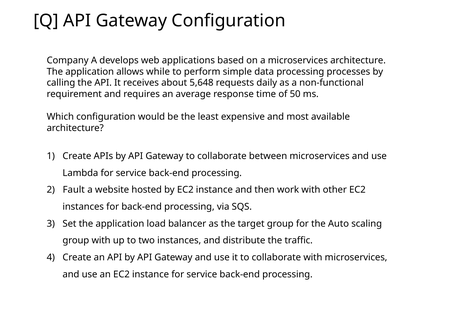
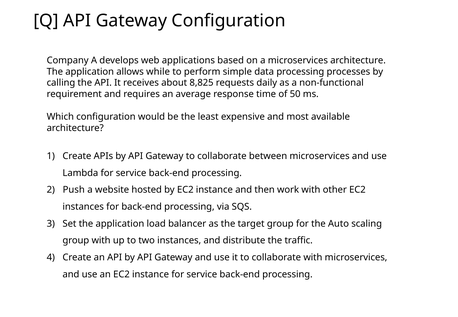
5,648: 5,648 -> 8,825
Fault: Fault -> Push
